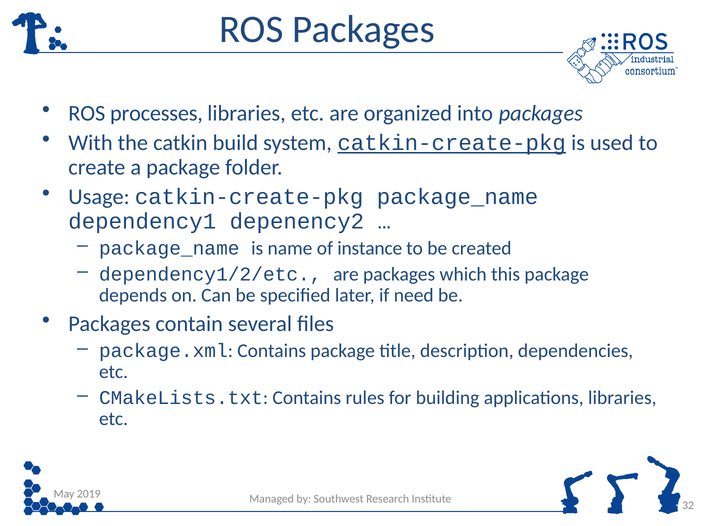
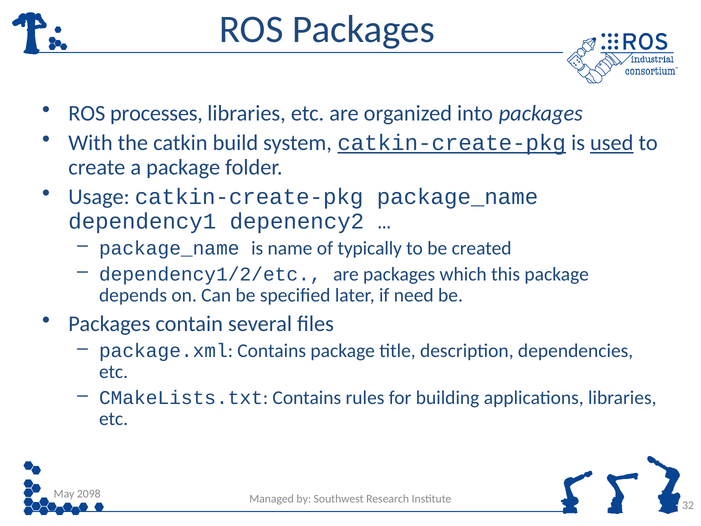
used underline: none -> present
instance: instance -> typically
2019: 2019 -> 2098
